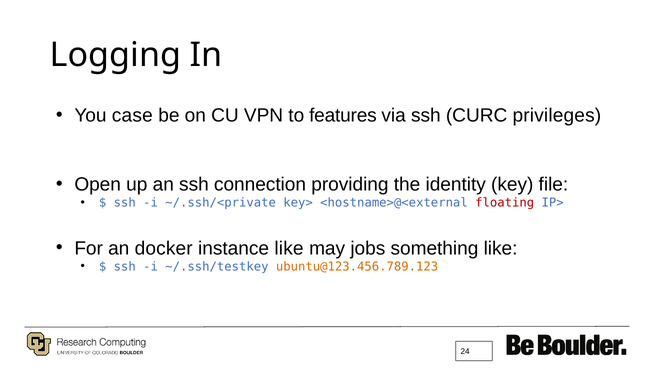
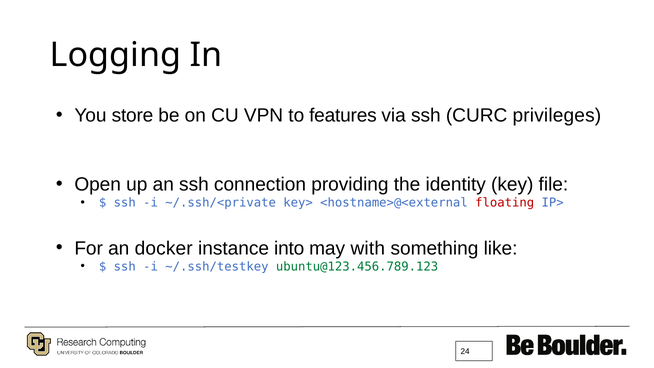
case: case -> store
instance like: like -> into
jobs: jobs -> with
ubuntu@123.456.789.123 colour: orange -> green
